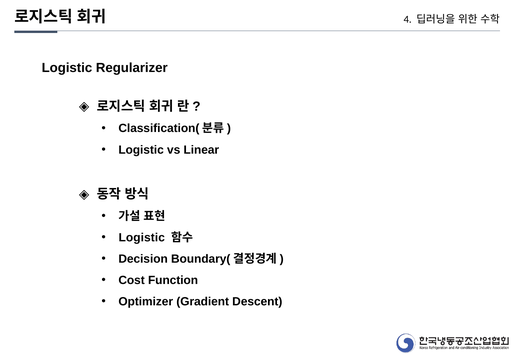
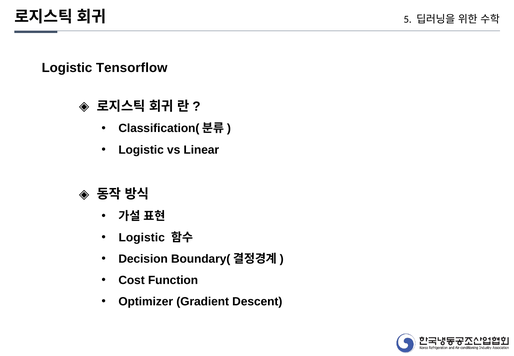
4: 4 -> 5
Regularizer: Regularizer -> Tensorflow
